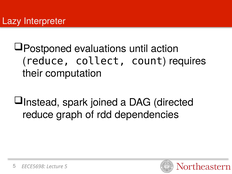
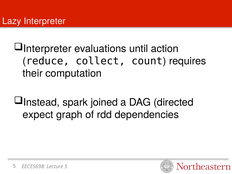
Postponed at (47, 49): Postponed -> Interpreter
reduce at (38, 115): reduce -> expect
